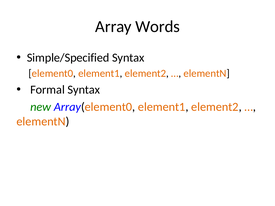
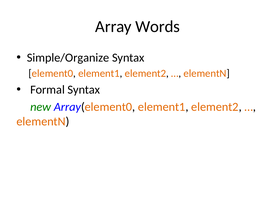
Simple/Specified: Simple/Specified -> Simple/Organize
